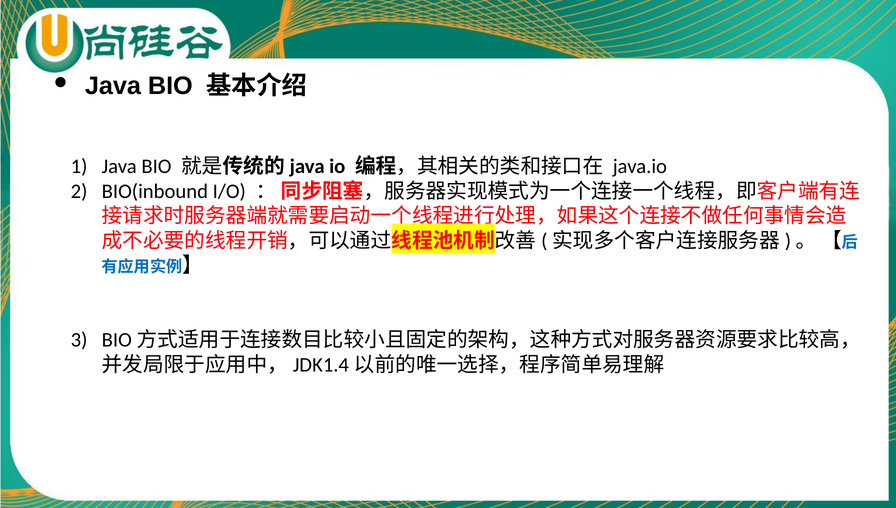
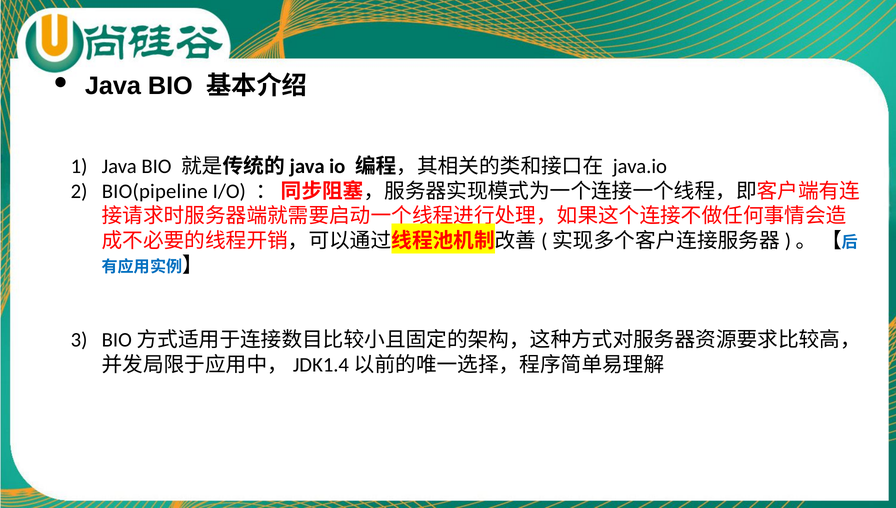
BIO(inbound: BIO(inbound -> BIO(pipeline
